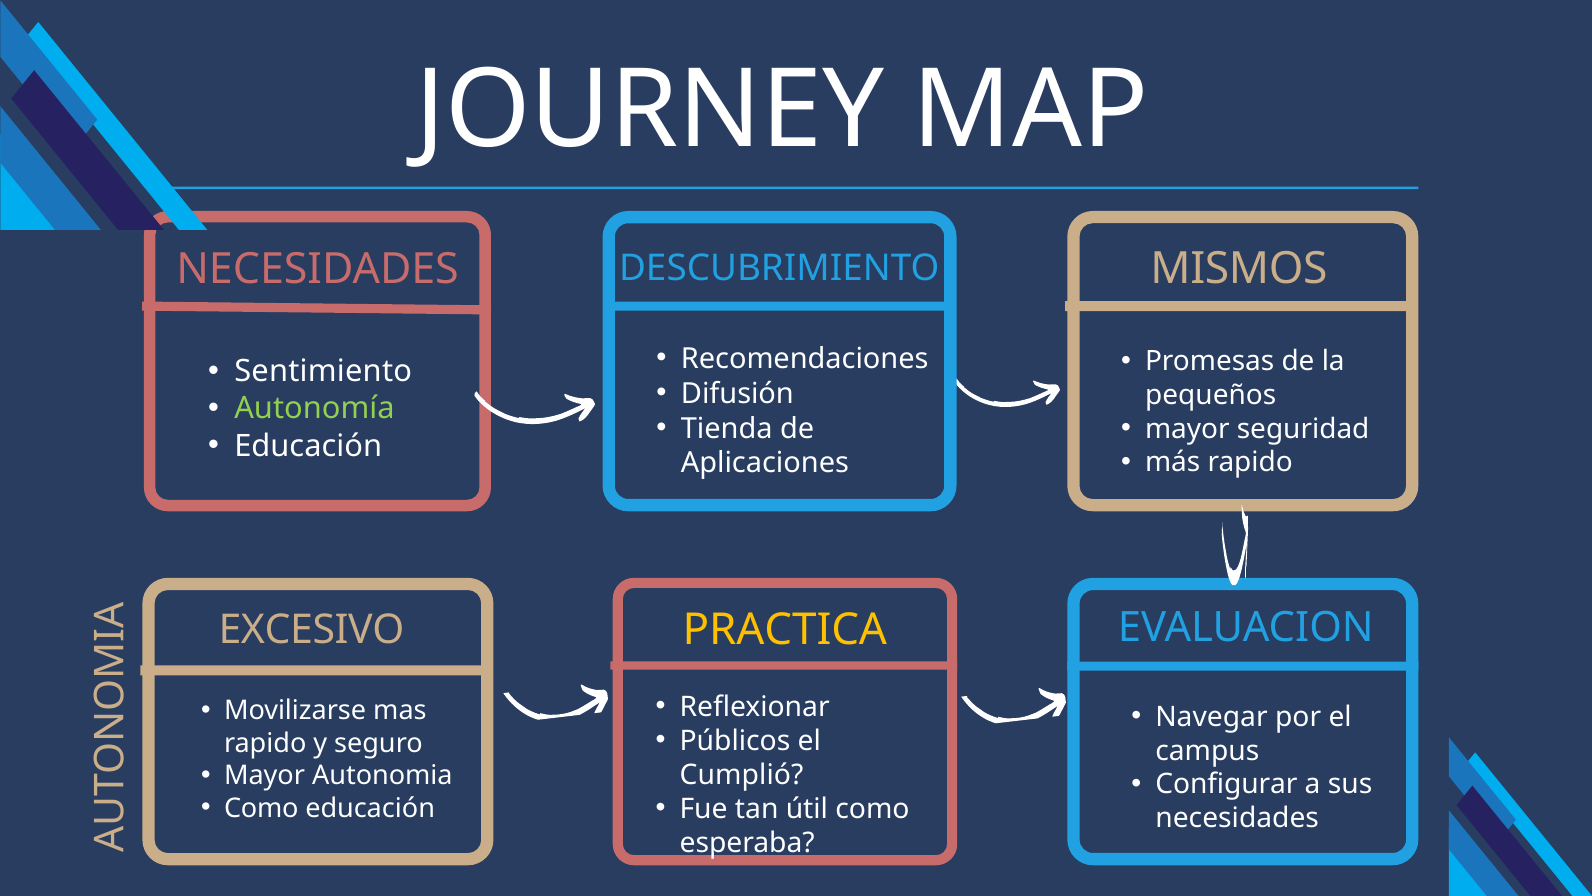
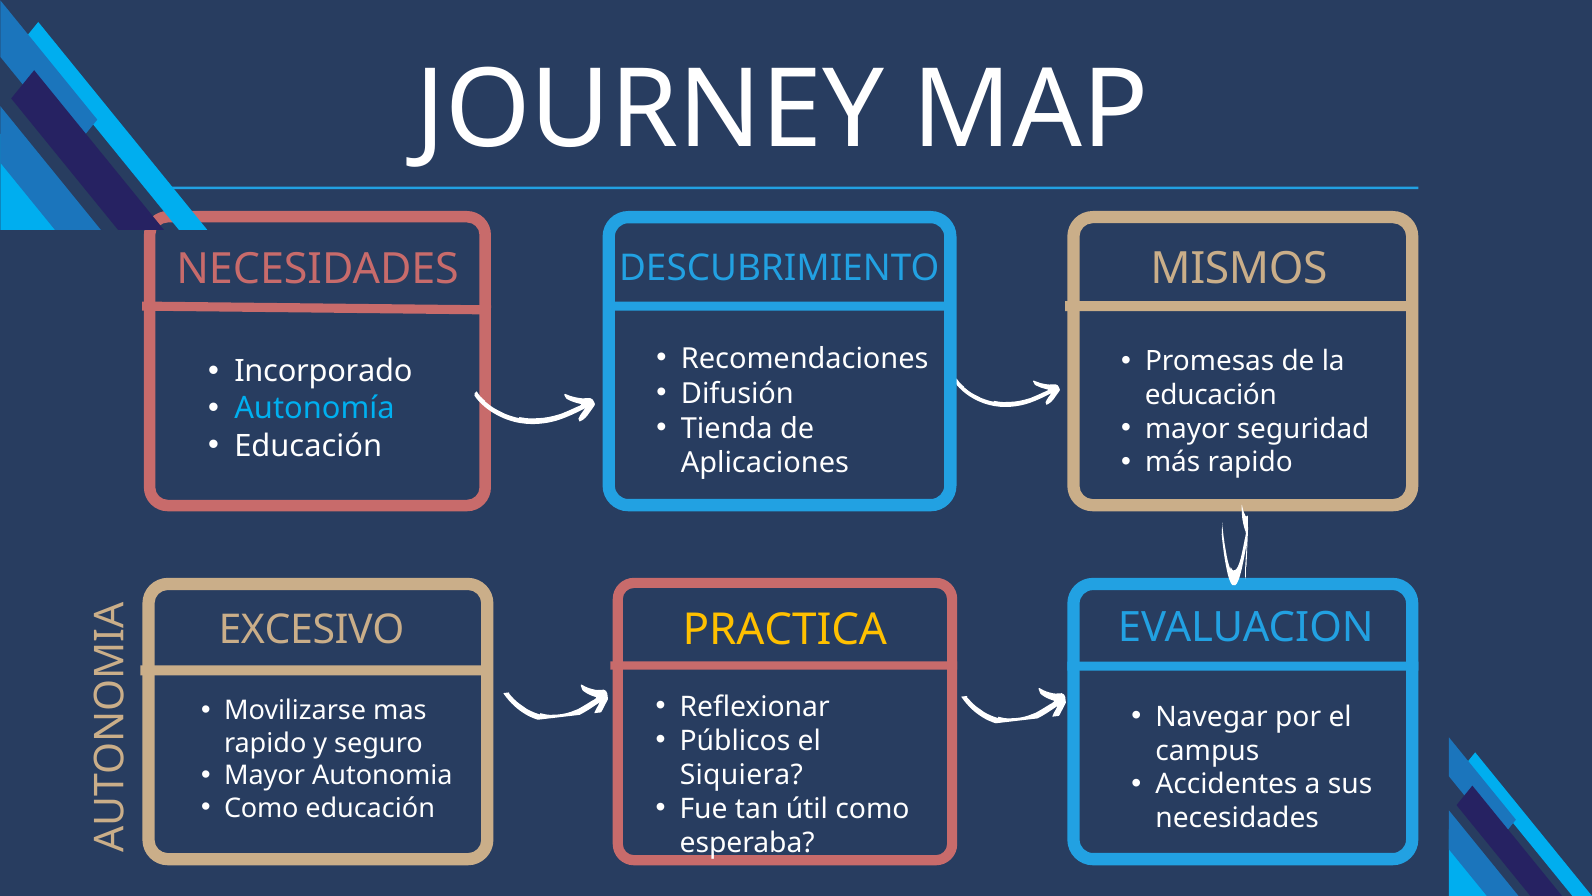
Sentimiento: Sentimiento -> Incorporado
pequeños at (1211, 395): pequeños -> educación
Autonomía colour: light green -> light blue
Cumplió: Cumplió -> Siquiera
Configurar: Configurar -> Accidentes
